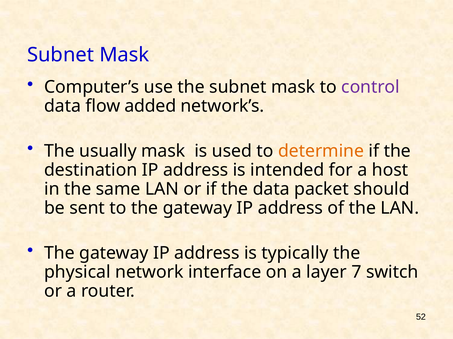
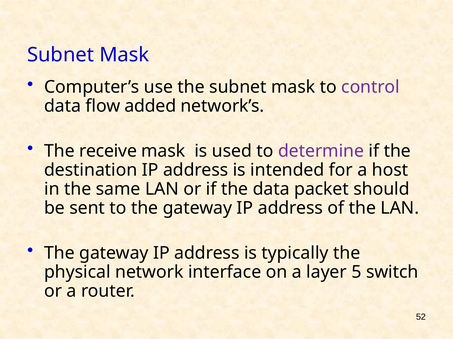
usually: usually -> receive
determine colour: orange -> purple
7: 7 -> 5
